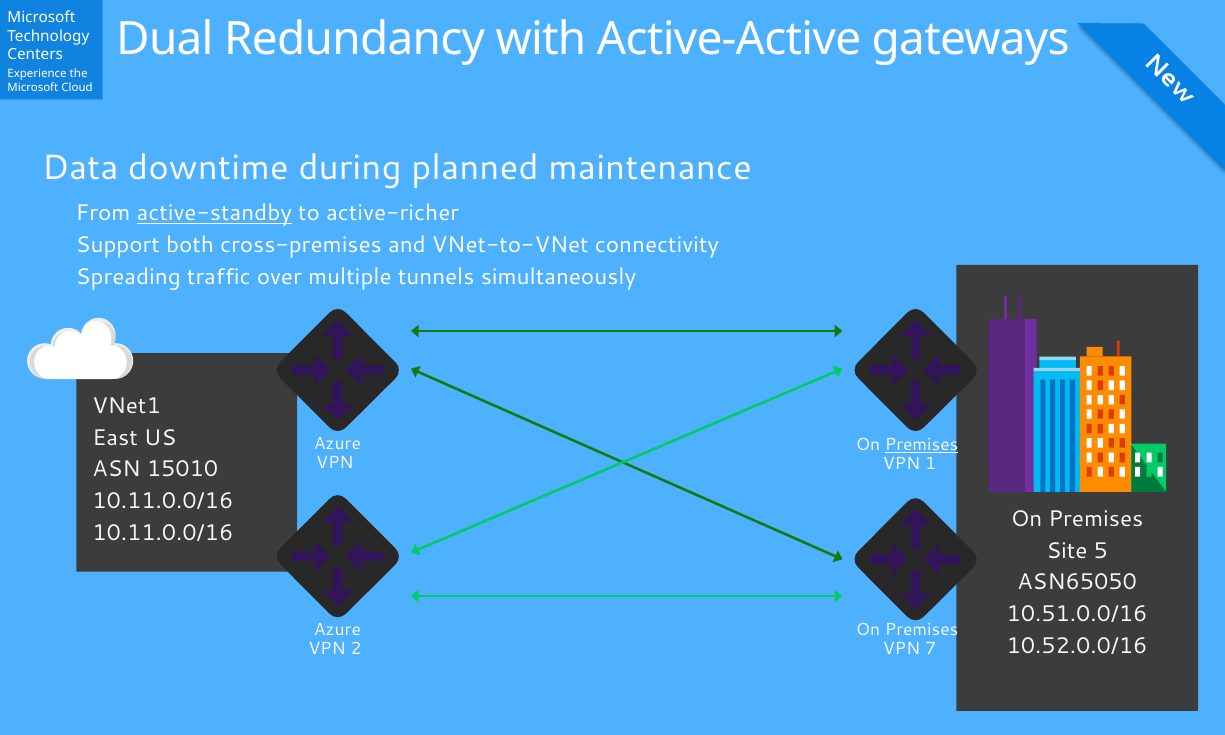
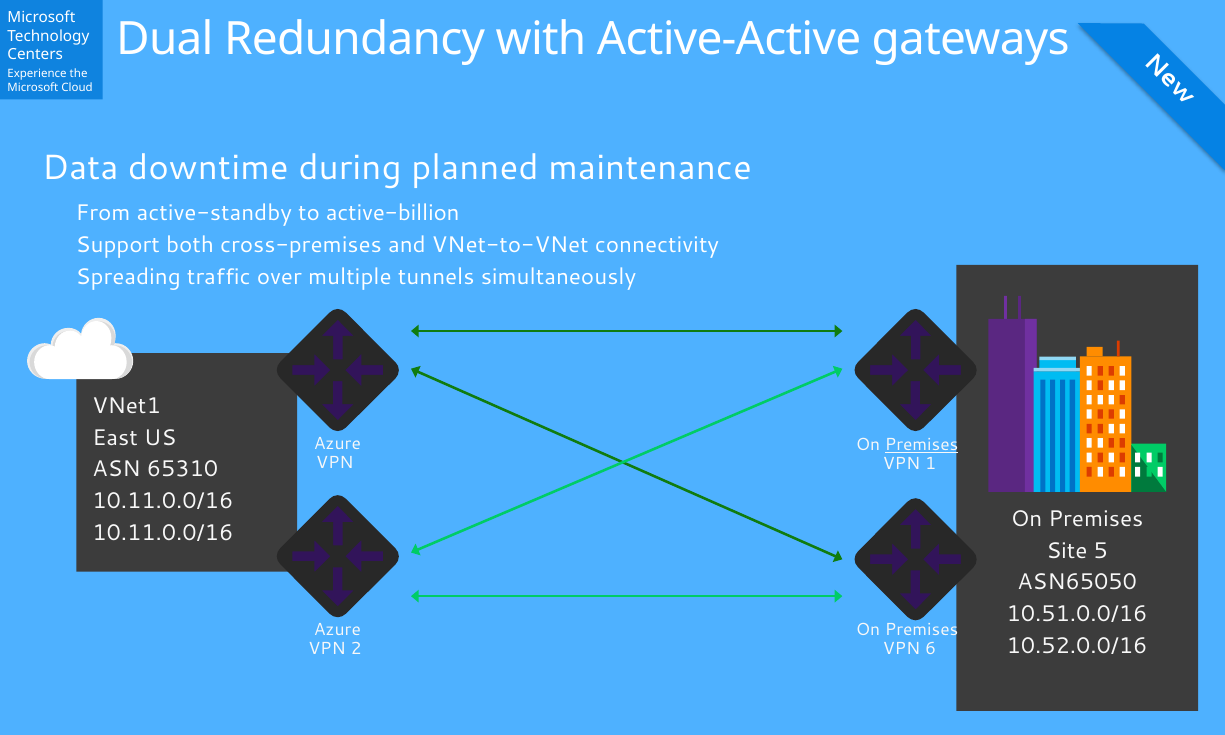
active-standby underline: present -> none
active-richer: active-richer -> active-billion
15010: 15010 -> 65310
7: 7 -> 6
